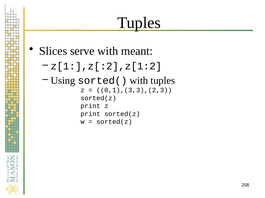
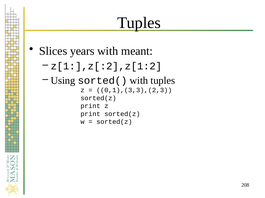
serve: serve -> years
